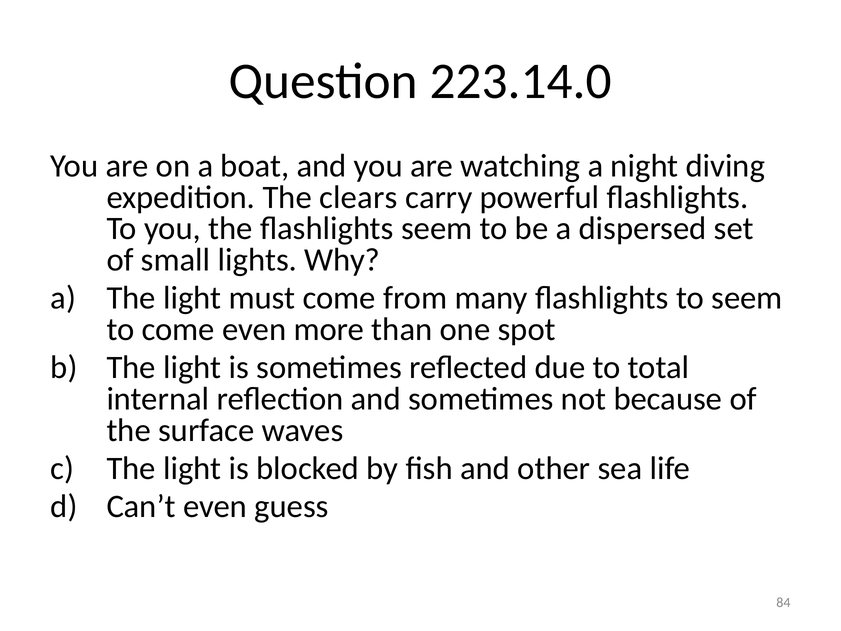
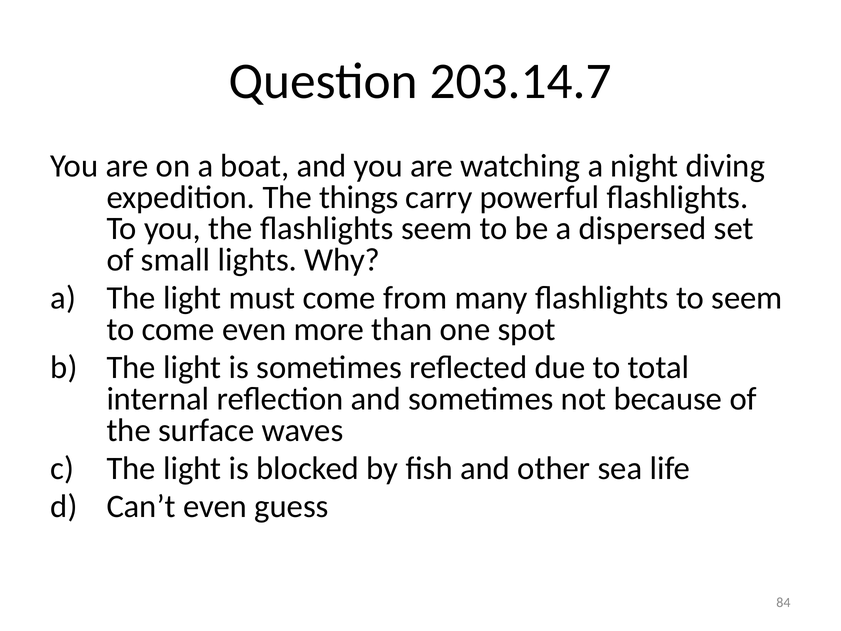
223.14.0: 223.14.0 -> 203.14.7
clears: clears -> things
